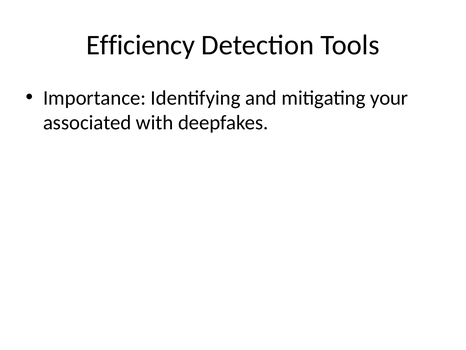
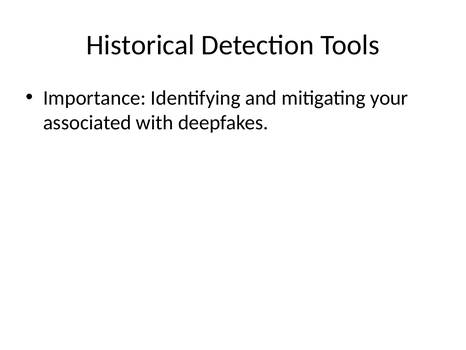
Efficiency: Efficiency -> Historical
